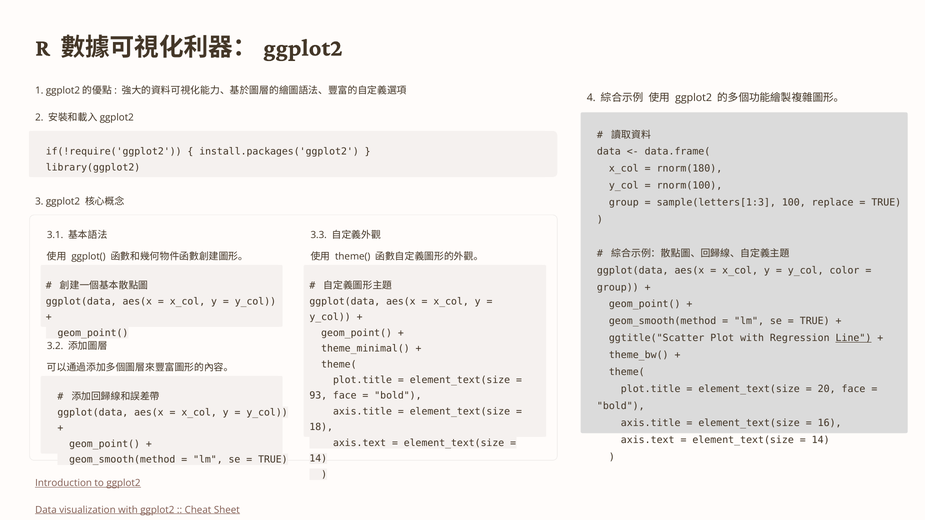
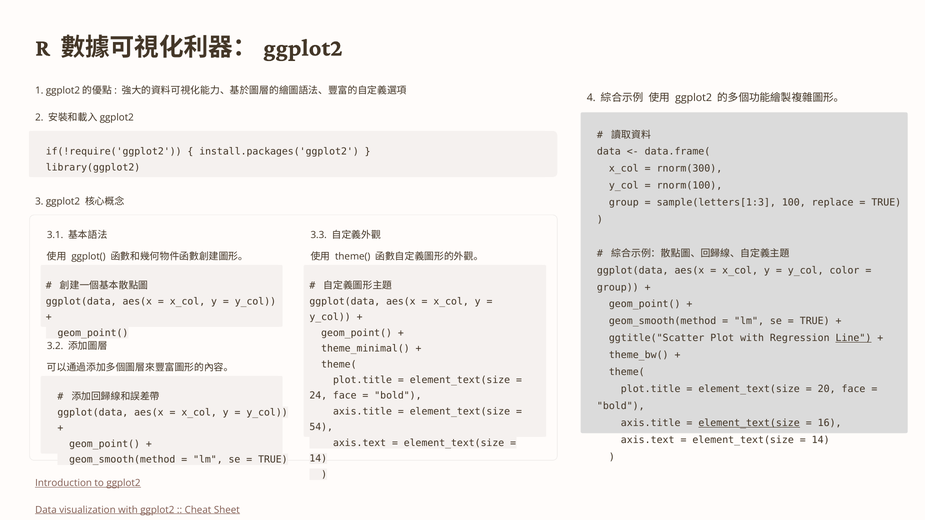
rnorm(180: rnorm(180 -> rnorm(300
93: 93 -> 24
element_text(size at (749, 423) underline: none -> present
18: 18 -> 54
